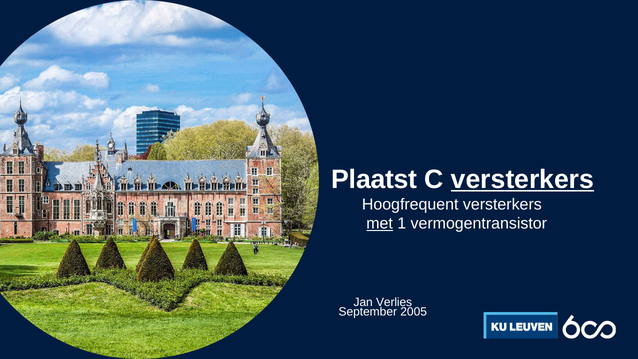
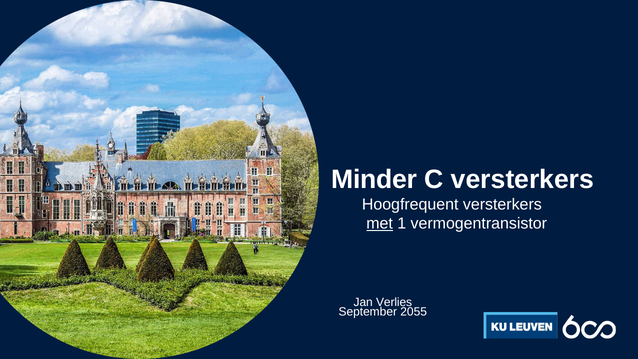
Plaatst: Plaatst -> Minder
versterkers at (523, 179) underline: present -> none
2005: 2005 -> 2055
